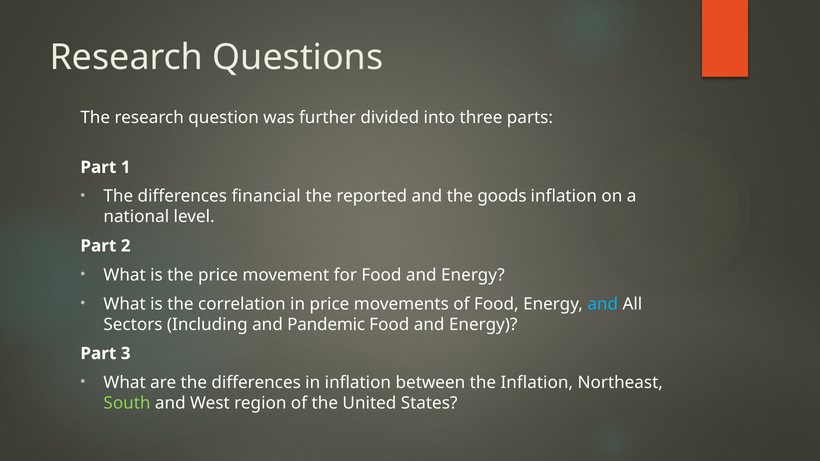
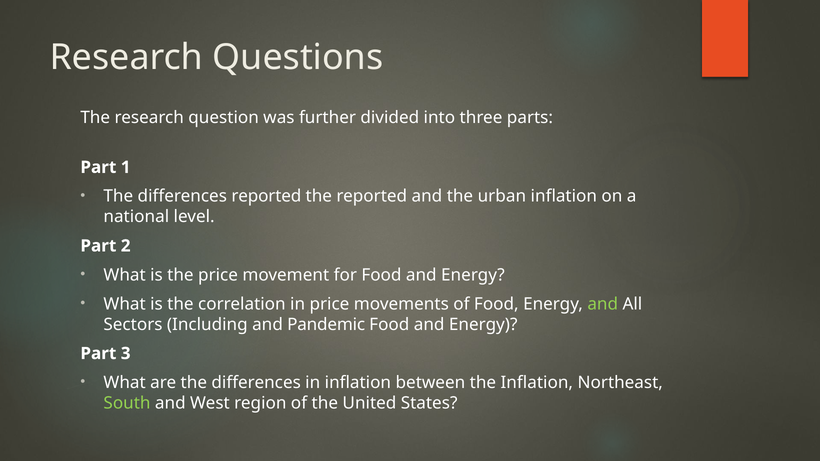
differences financial: financial -> reported
goods: goods -> urban
and at (603, 304) colour: light blue -> light green
